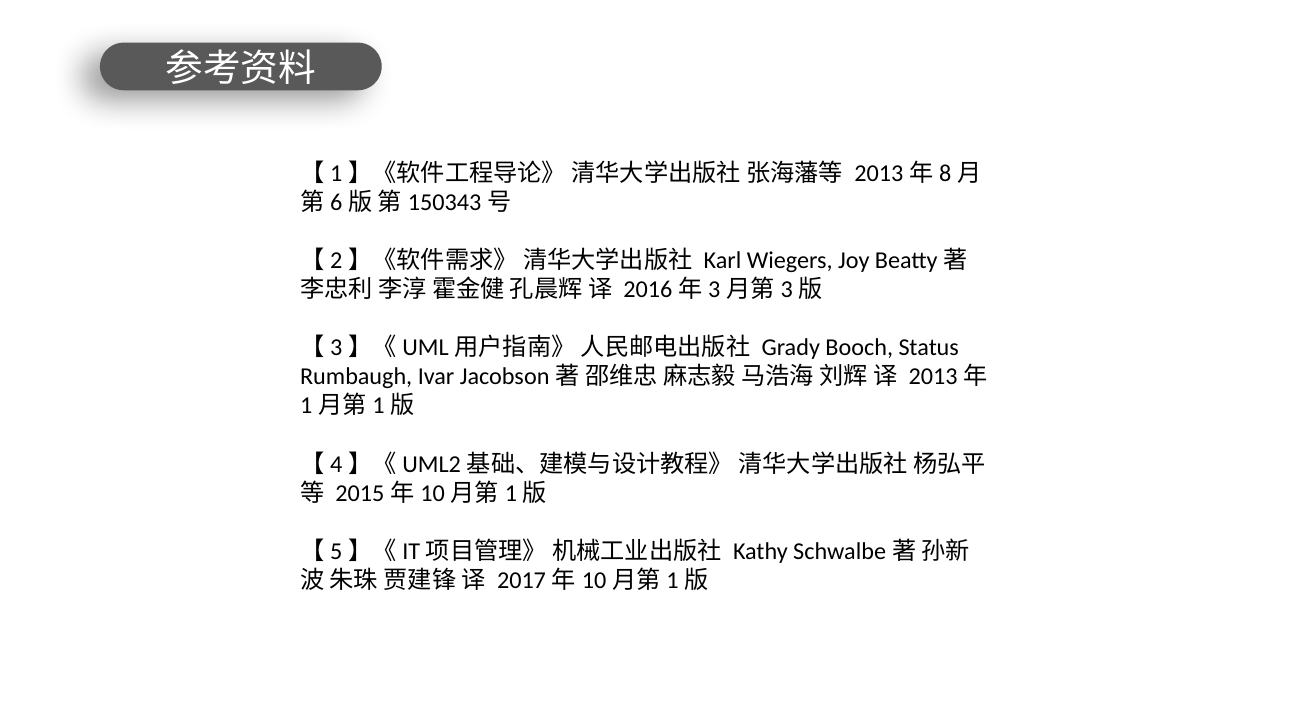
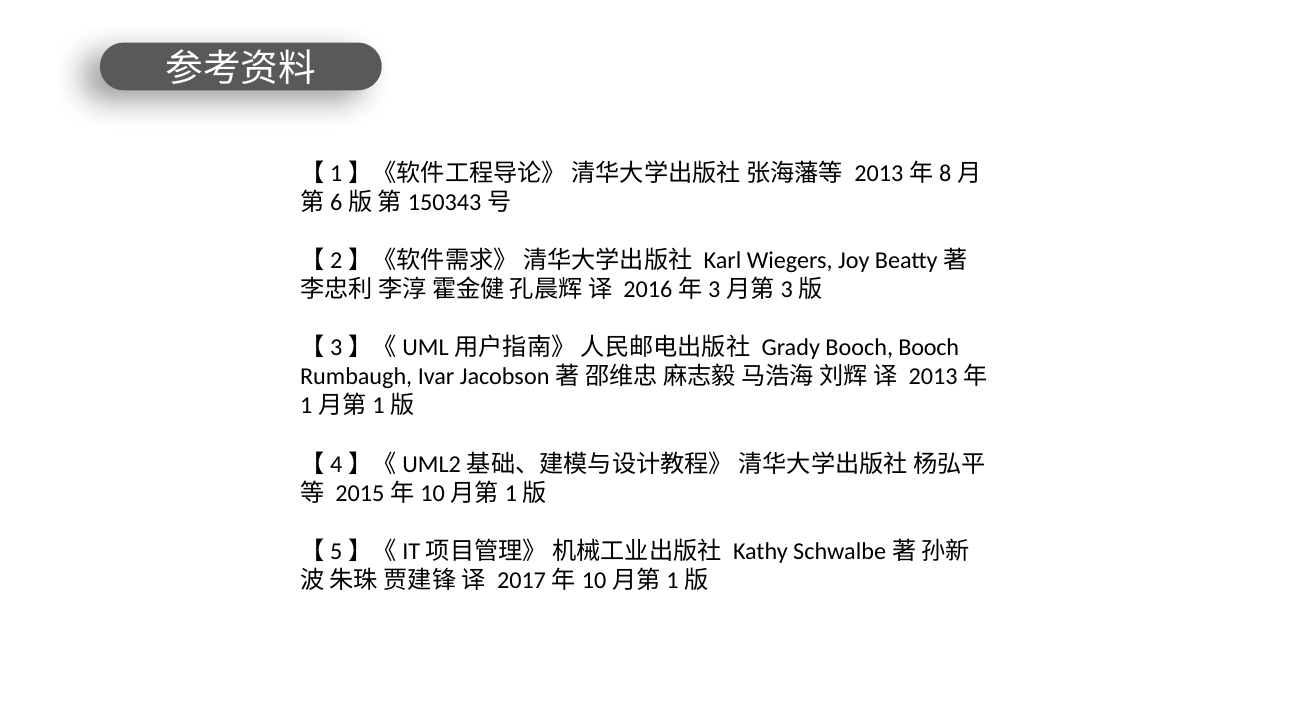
Booch Status: Status -> Booch
